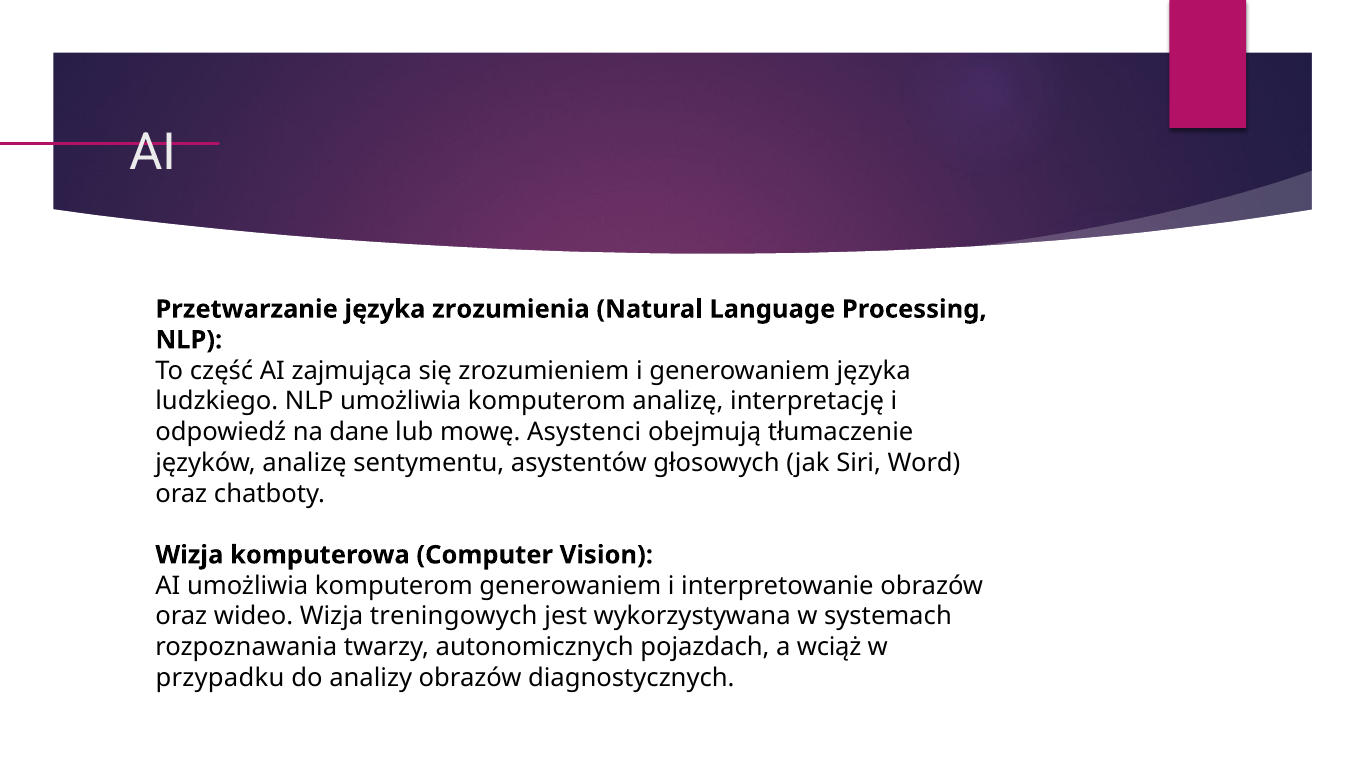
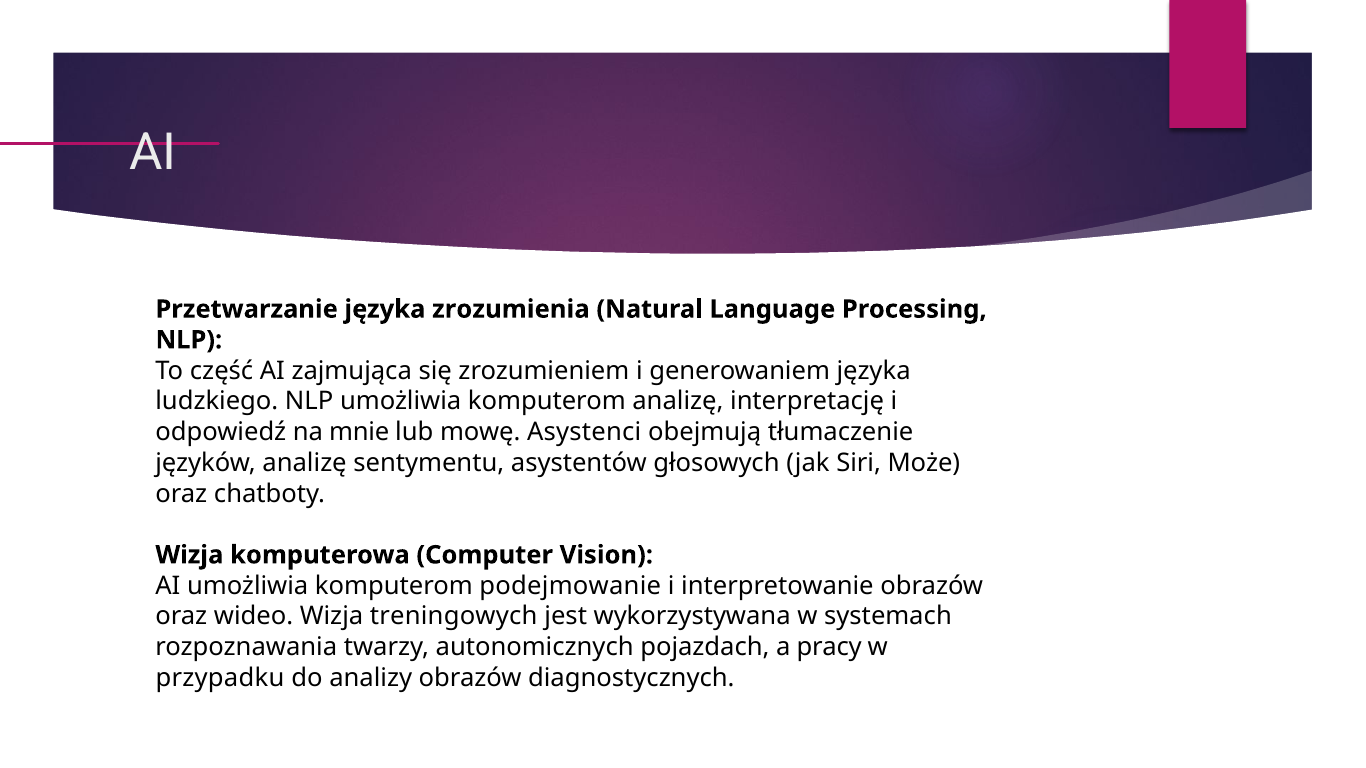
dane: dane -> mnie
Word: Word -> Może
komputerom generowaniem: generowaniem -> podejmowanie
wciąż: wciąż -> pracy
